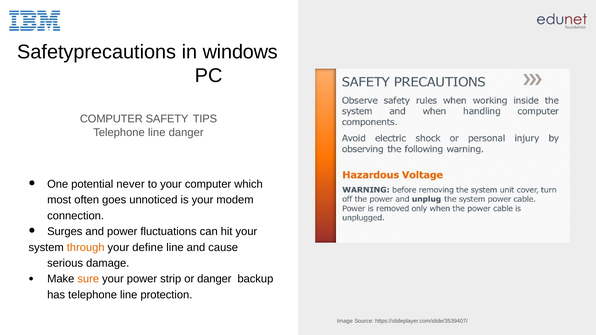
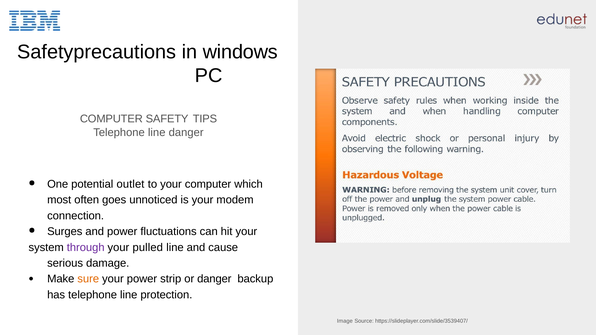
never: never -> outlet
through colour: orange -> purple
define: define -> pulled
